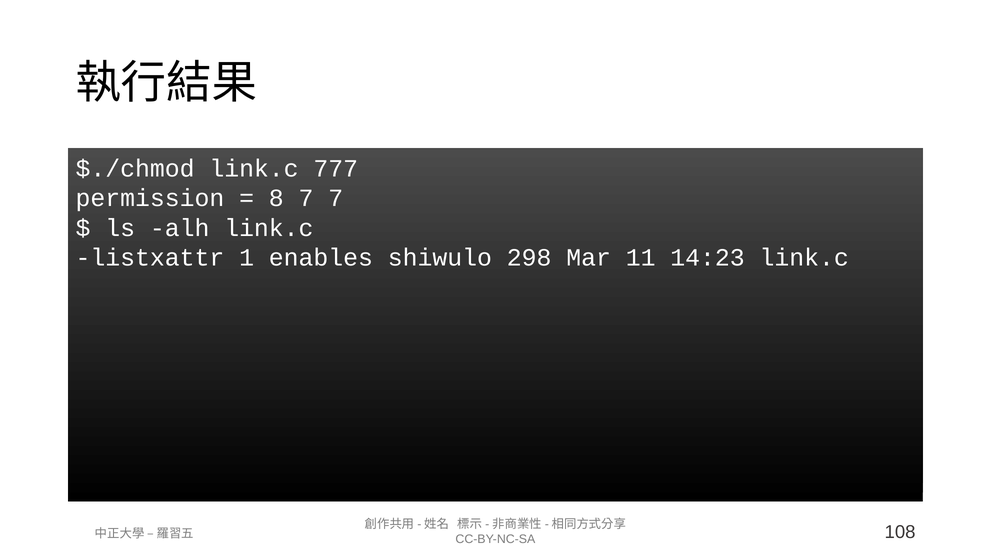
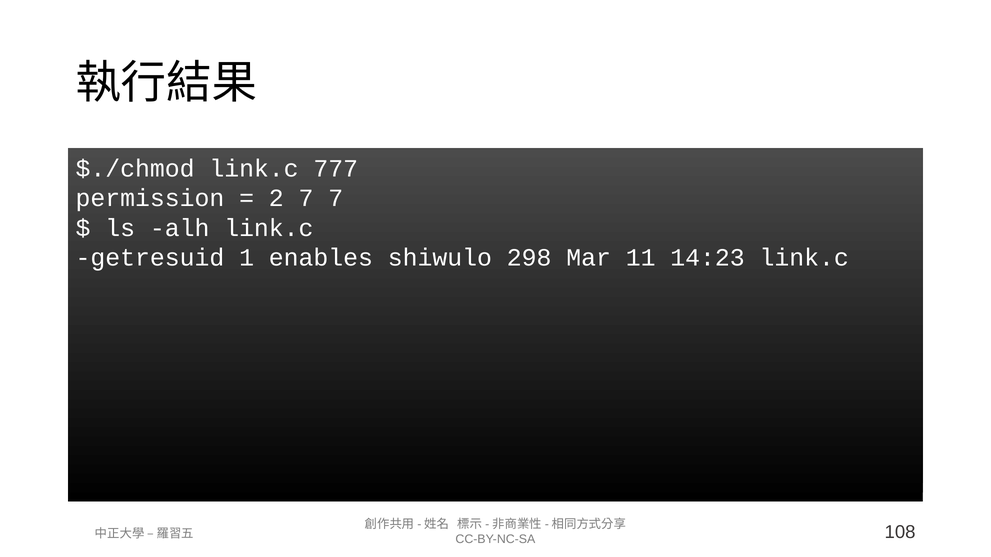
8: 8 -> 2
listxattr: listxattr -> getresuid
